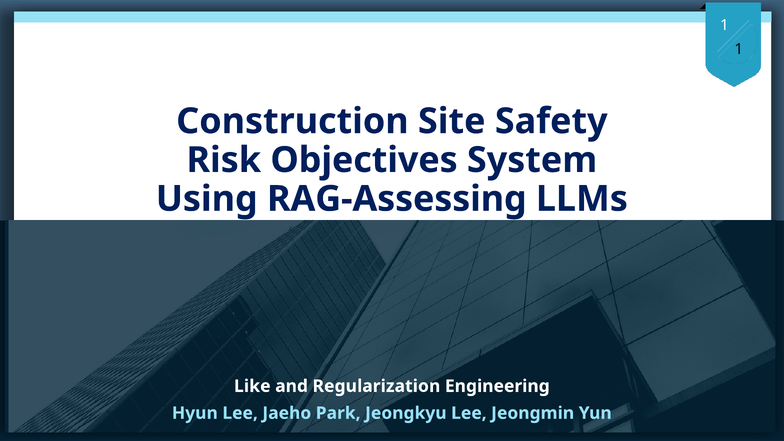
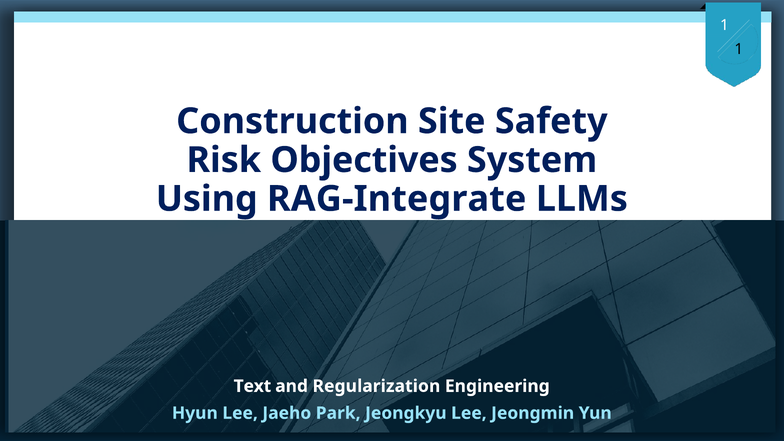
RAG-Assessing: RAG-Assessing -> RAG-Integrate
Like: Like -> Text
